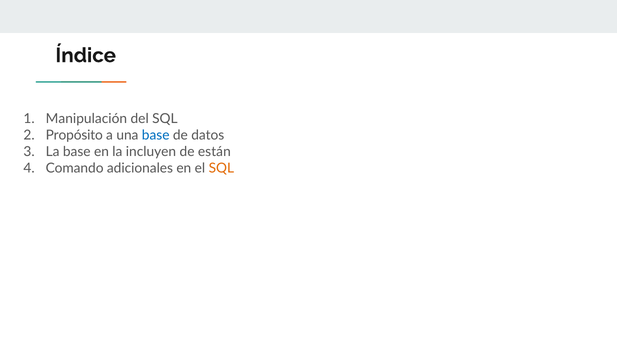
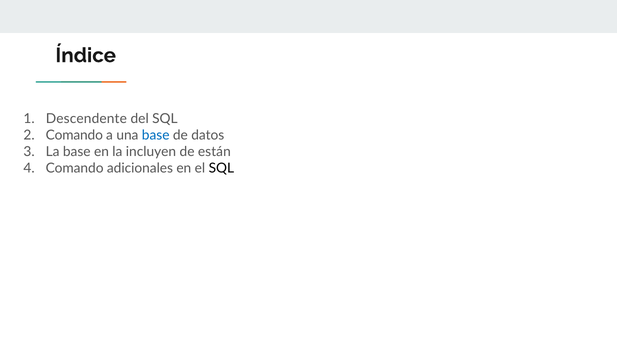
Manipulación: Manipulación -> Descendente
Propósito at (74, 135): Propósito -> Comando
SQL at (221, 168) colour: orange -> black
